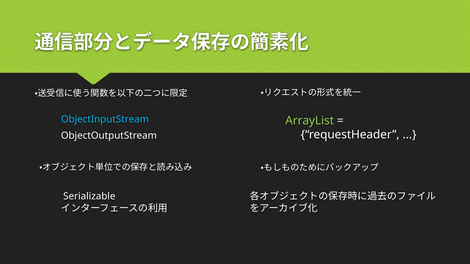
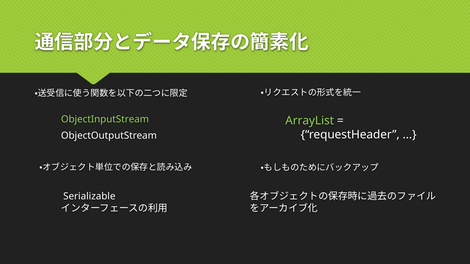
ObjectInputStream colour: light blue -> light green
